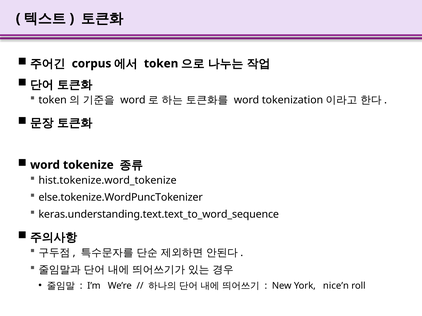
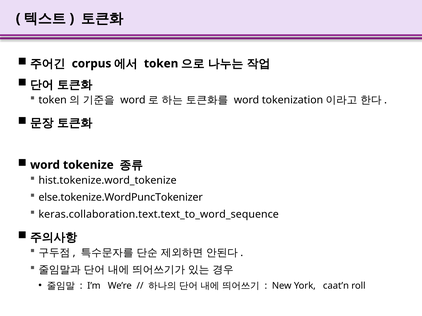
keras.understanding.text.text_to_word_sequence: keras.understanding.text.text_to_word_sequence -> keras.collaboration.text.text_to_word_sequence
nice’n: nice’n -> caat’n
